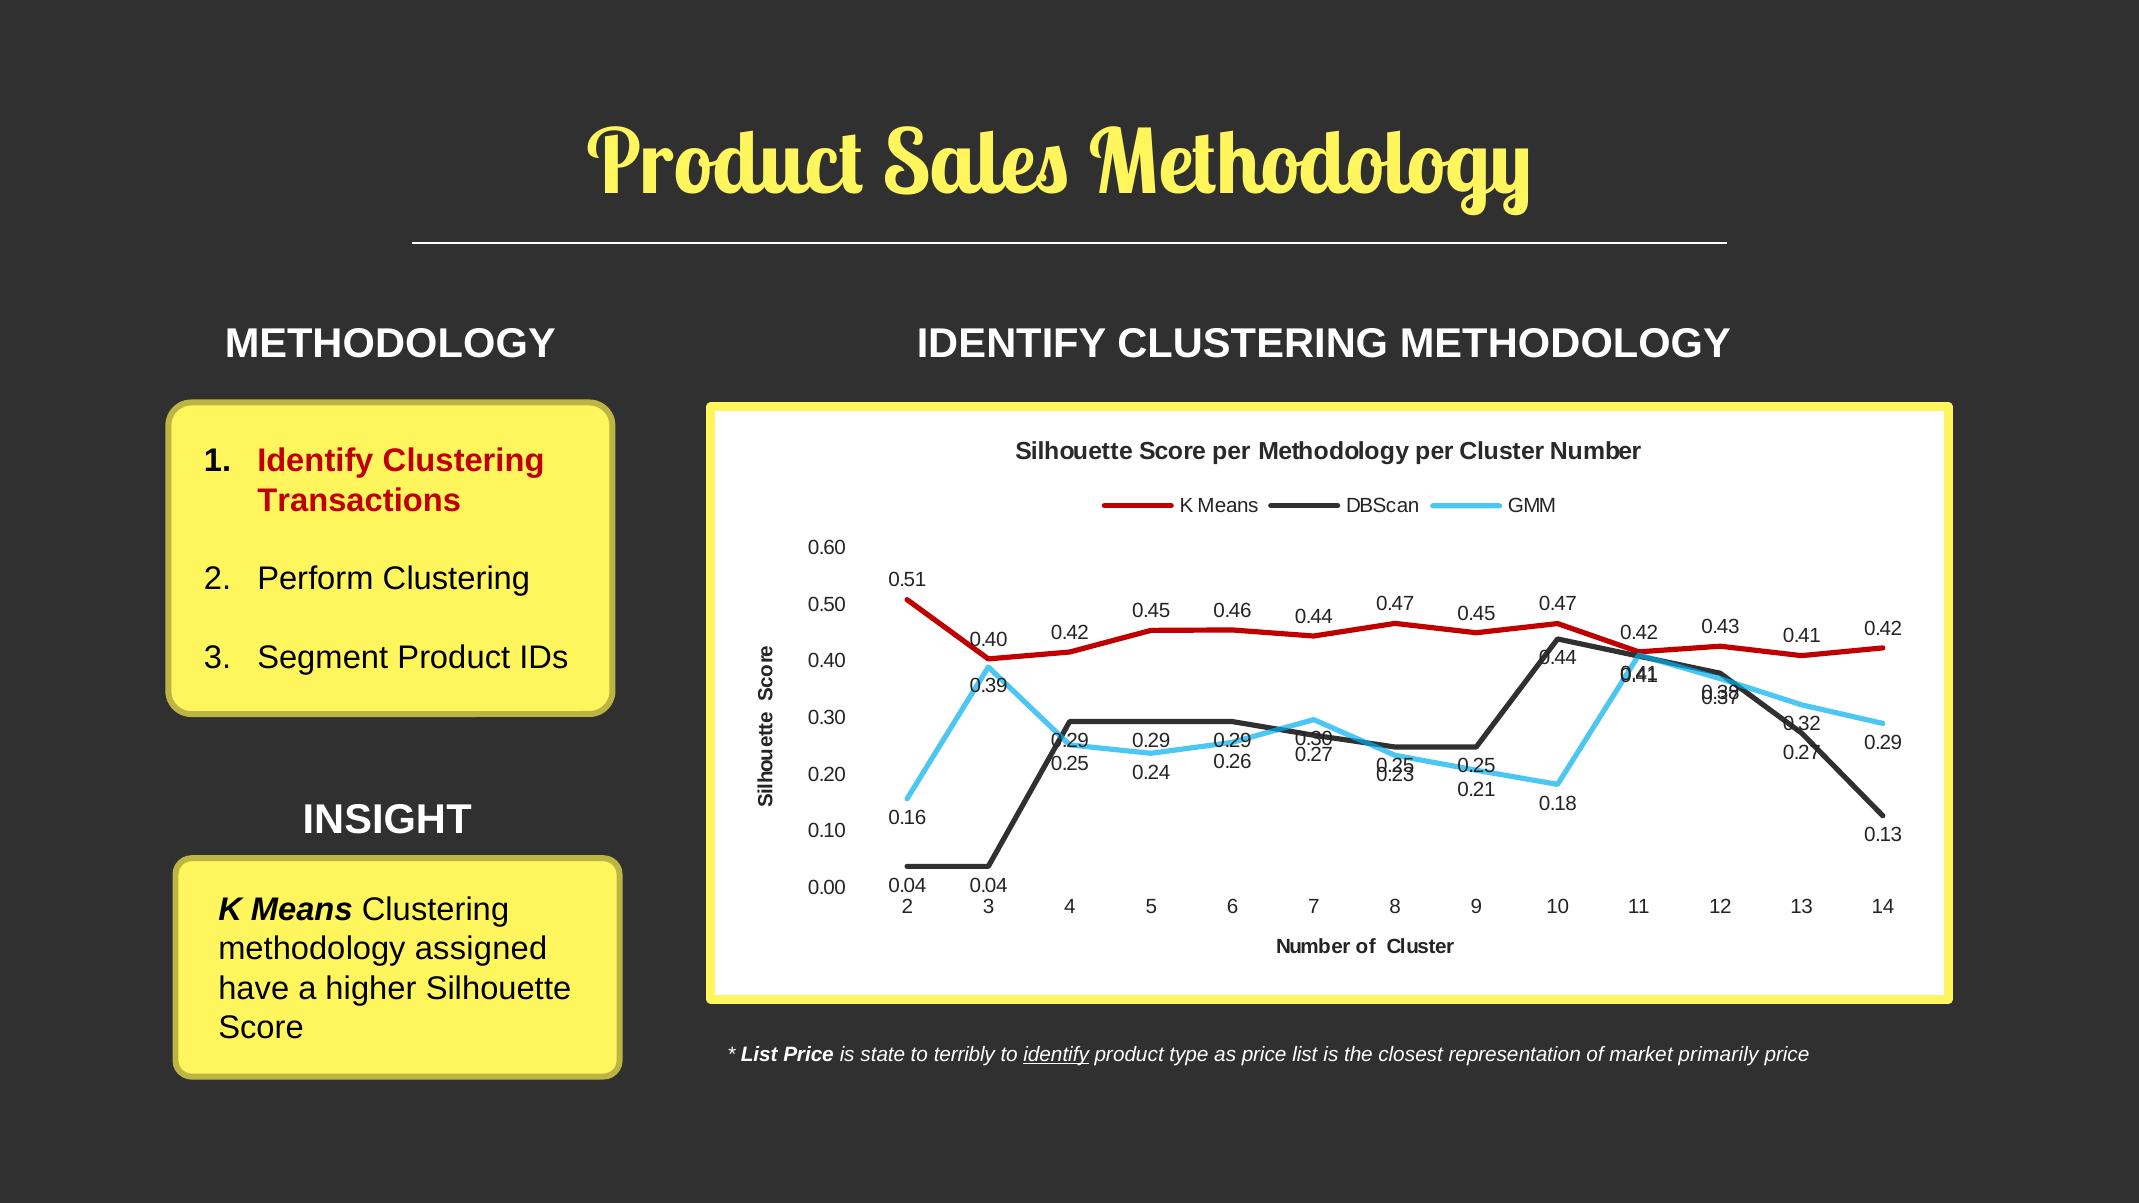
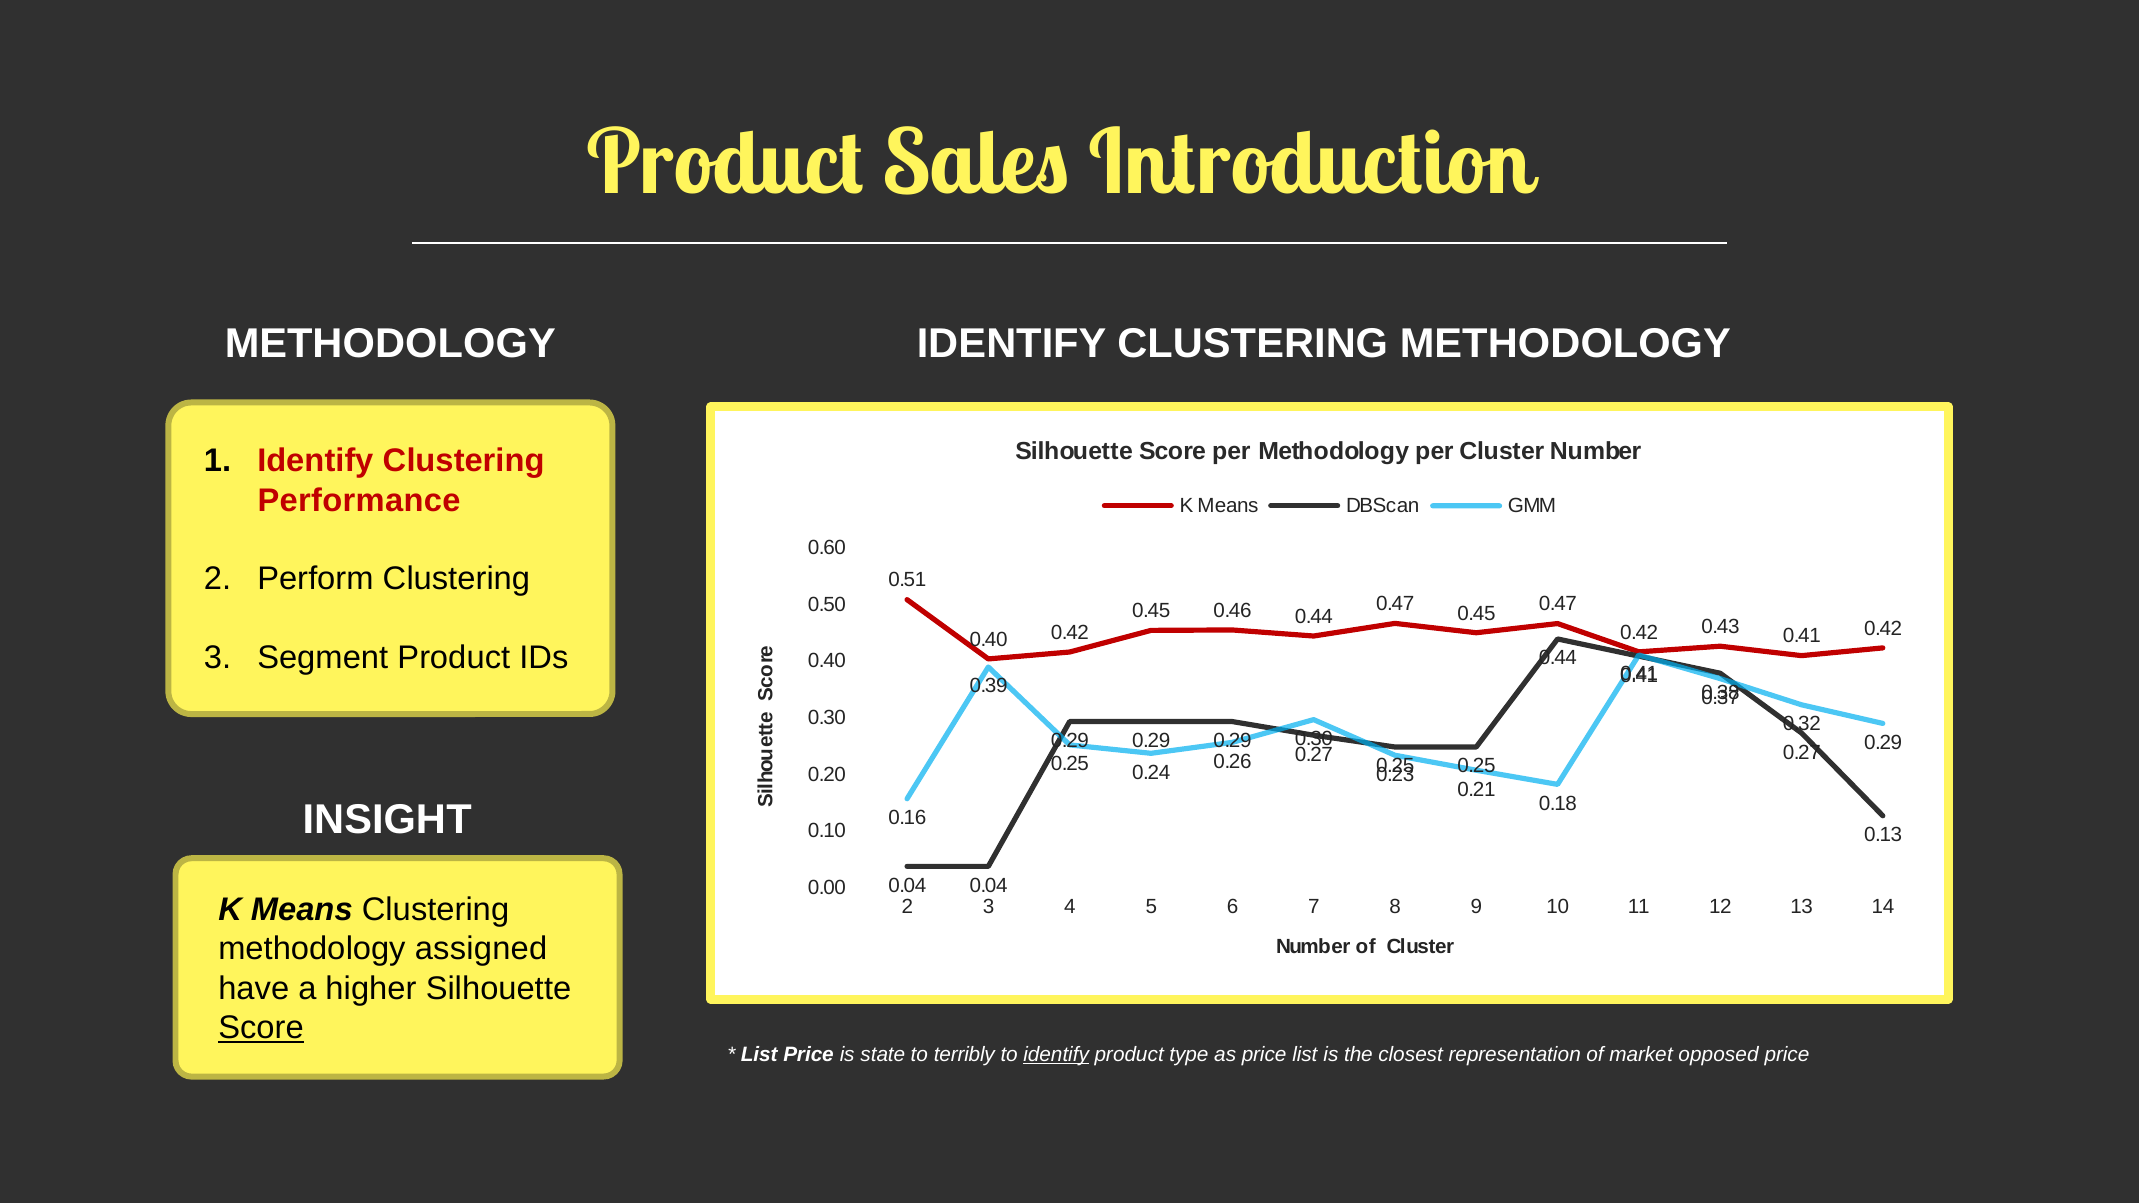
Sales Methodology: Methodology -> Introduction
Transactions: Transactions -> Performance
Score at (261, 1028) underline: none -> present
primarily: primarily -> opposed
